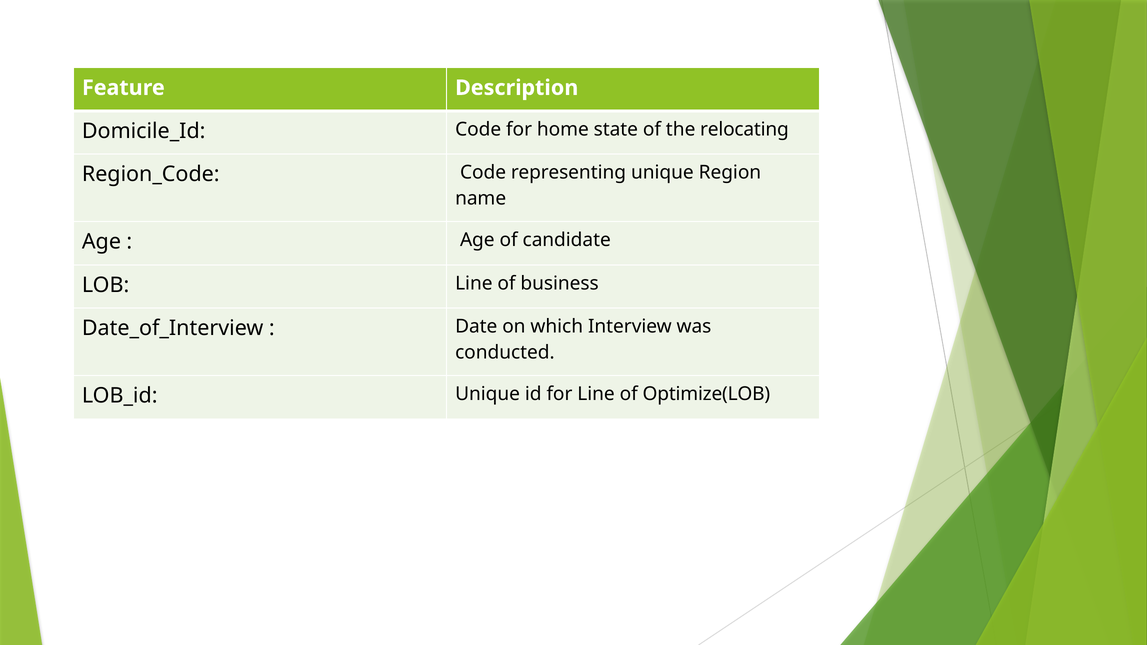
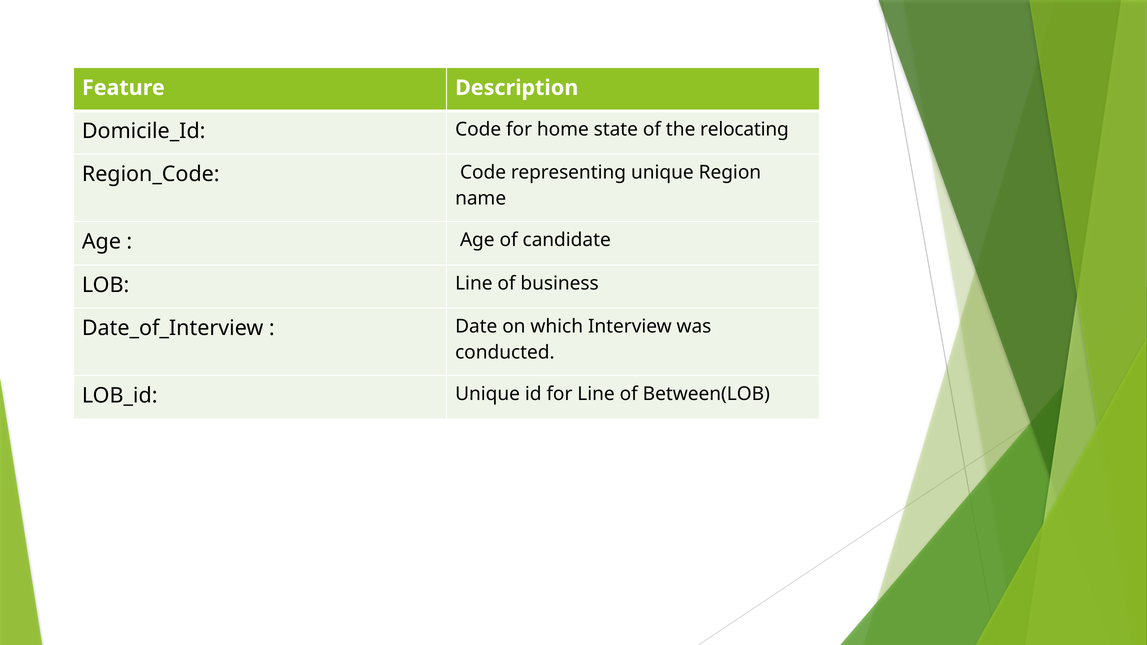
Optimize(LOB: Optimize(LOB -> Between(LOB
